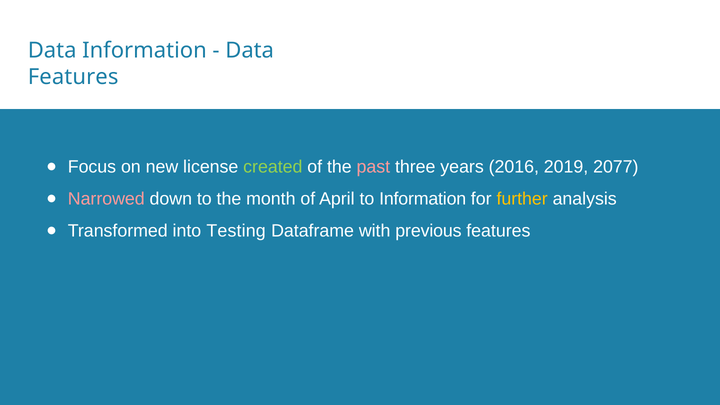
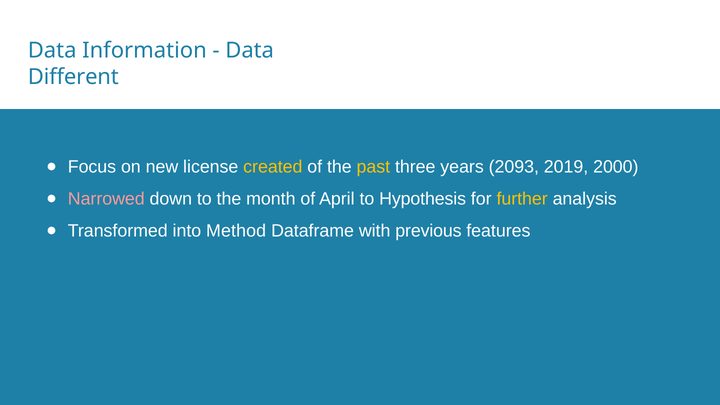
Features at (73, 77): Features -> Different
created colour: light green -> yellow
past colour: pink -> yellow
2016: 2016 -> 2093
2077: 2077 -> 2000
to Information: Information -> Hypothesis
Testing: Testing -> Method
